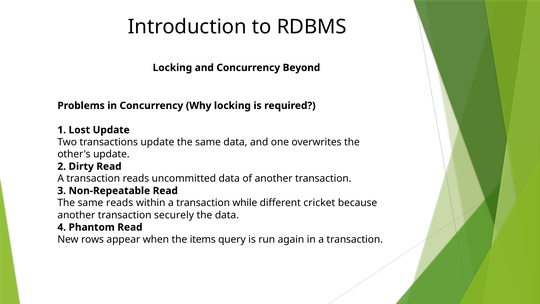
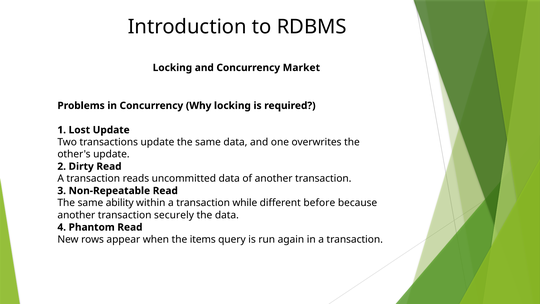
Beyond: Beyond -> Market
same reads: reads -> ability
cricket: cricket -> before
